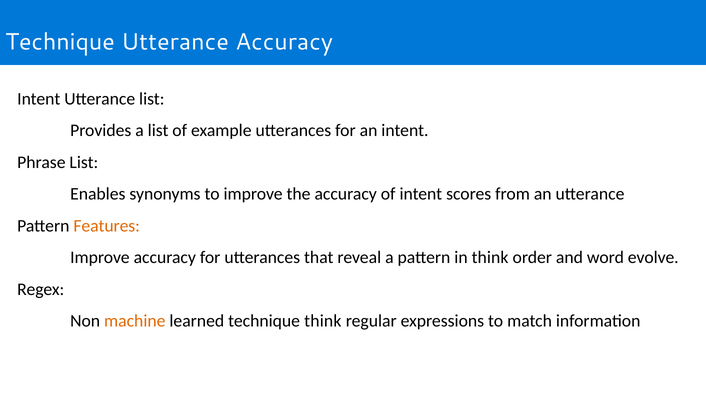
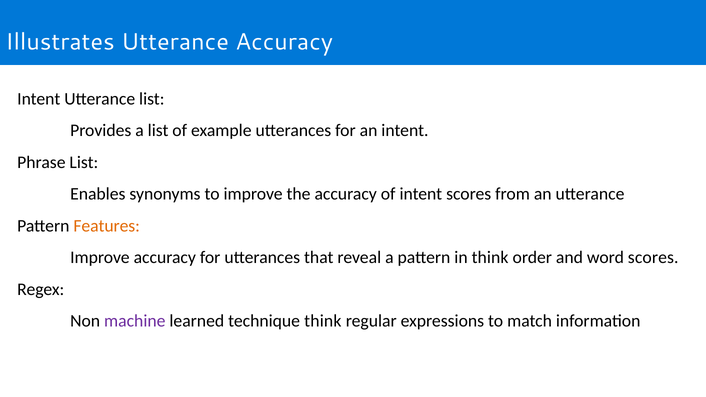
Technique at (60, 42): Technique -> Illustrates
word evolve: evolve -> scores
machine colour: orange -> purple
